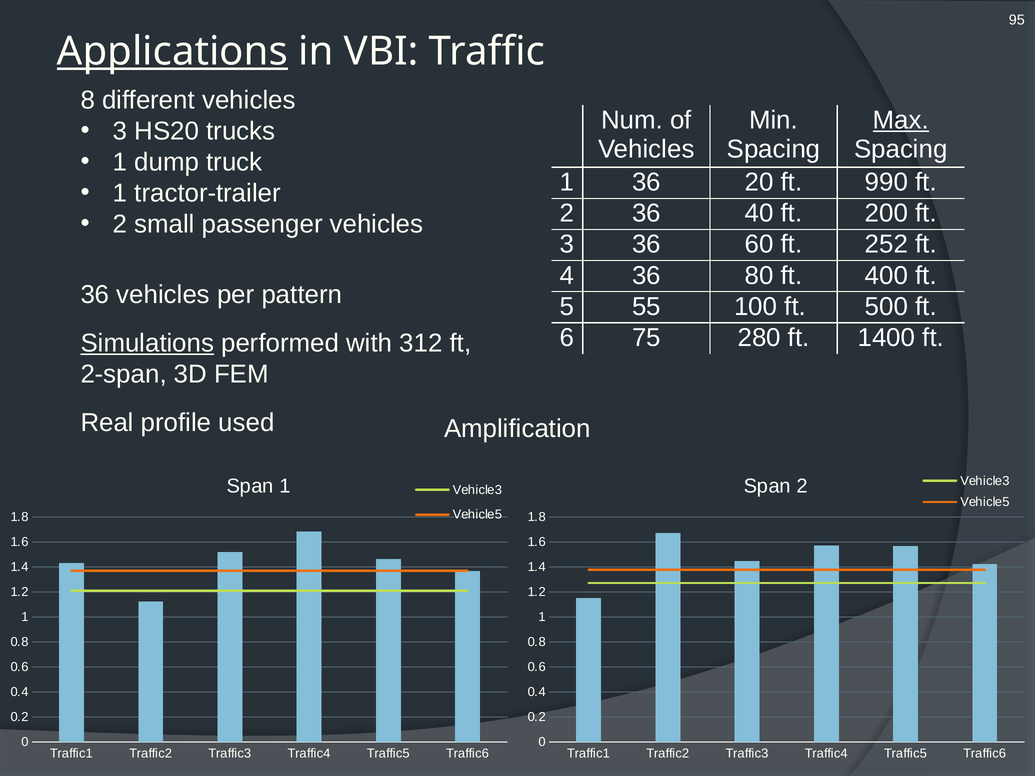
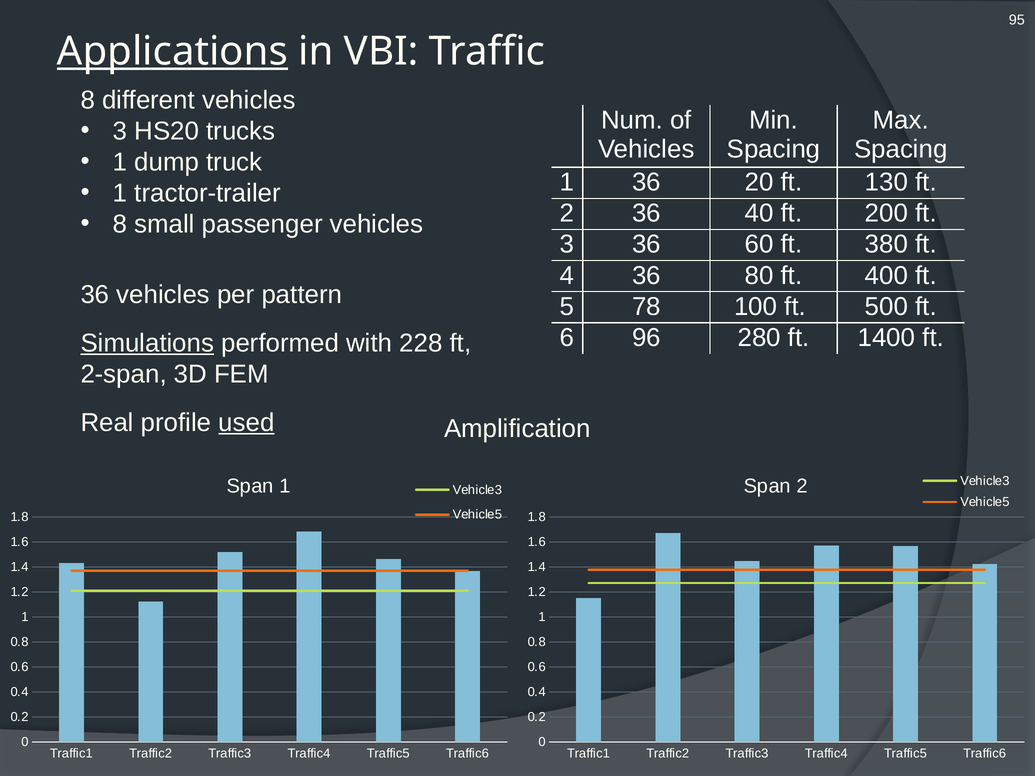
Max underline: present -> none
990: 990 -> 130
2 at (120, 224): 2 -> 8
252: 252 -> 380
55: 55 -> 78
75: 75 -> 96
312: 312 -> 228
used underline: none -> present
